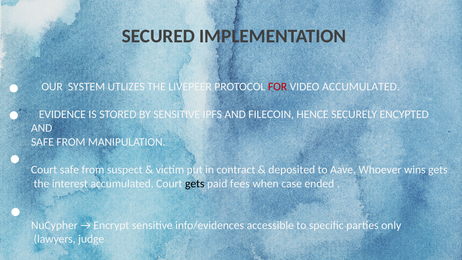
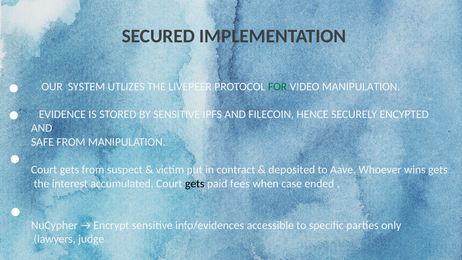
FOR colour: red -> green
VIDEO ACCUMULATED: ACCUMULATED -> MANIPULATION
safe at (69, 170): safe -> gets
